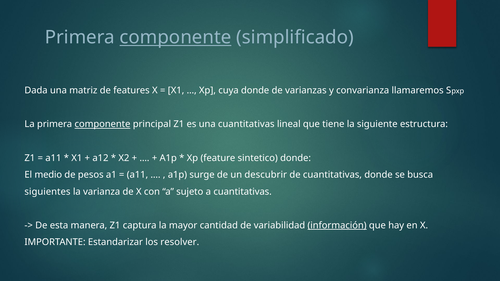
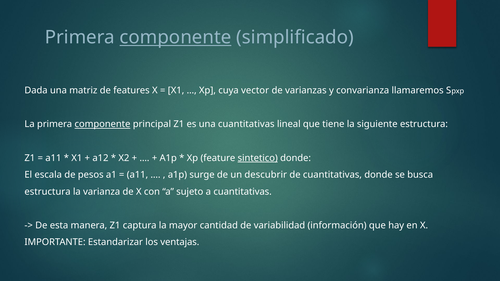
cuya donde: donde -> vector
sintetico underline: none -> present
medio: medio -> escala
siguientes at (47, 192): siguientes -> estructura
información underline: present -> none
resolver: resolver -> ventajas
